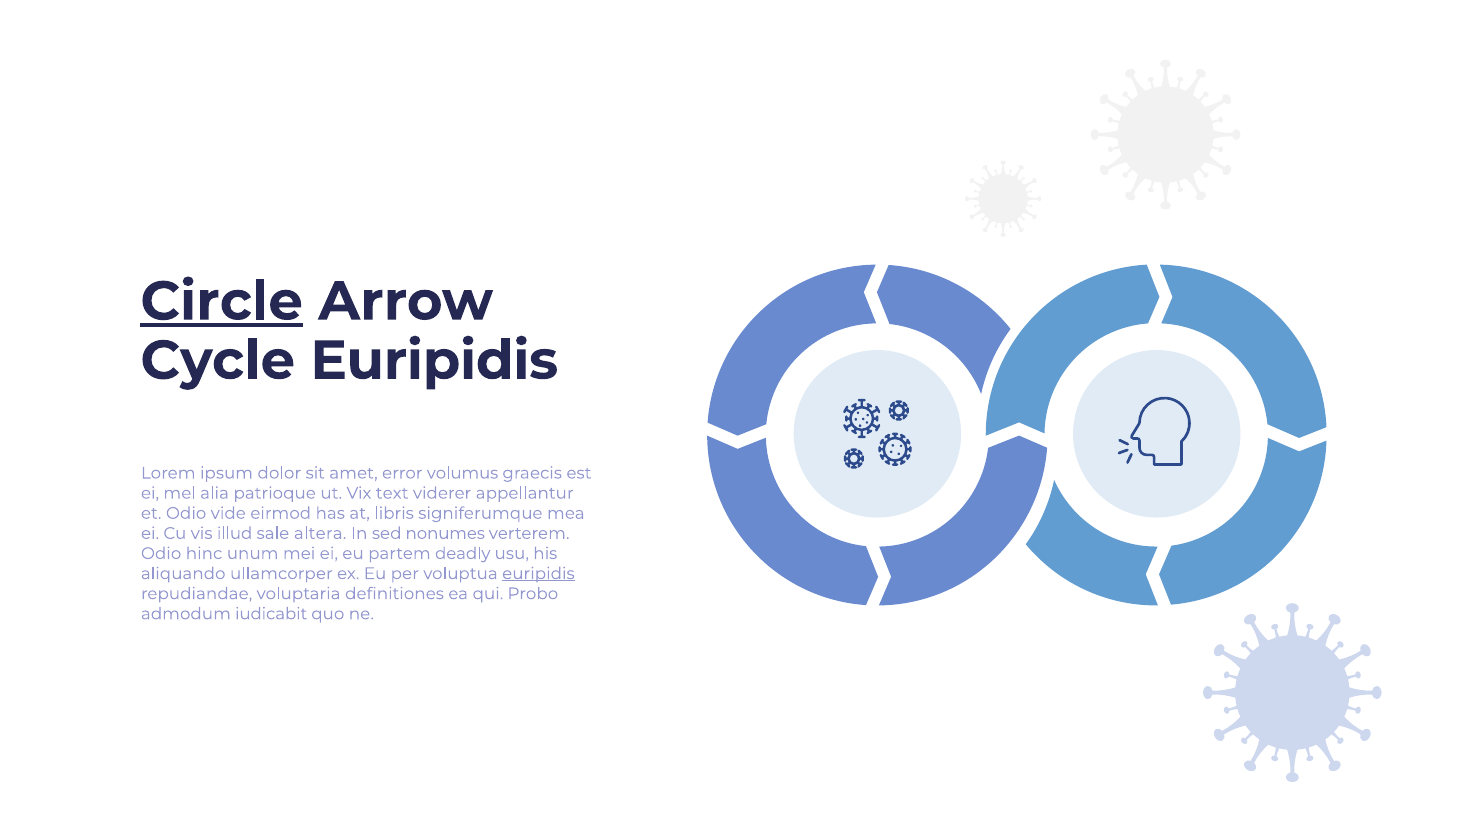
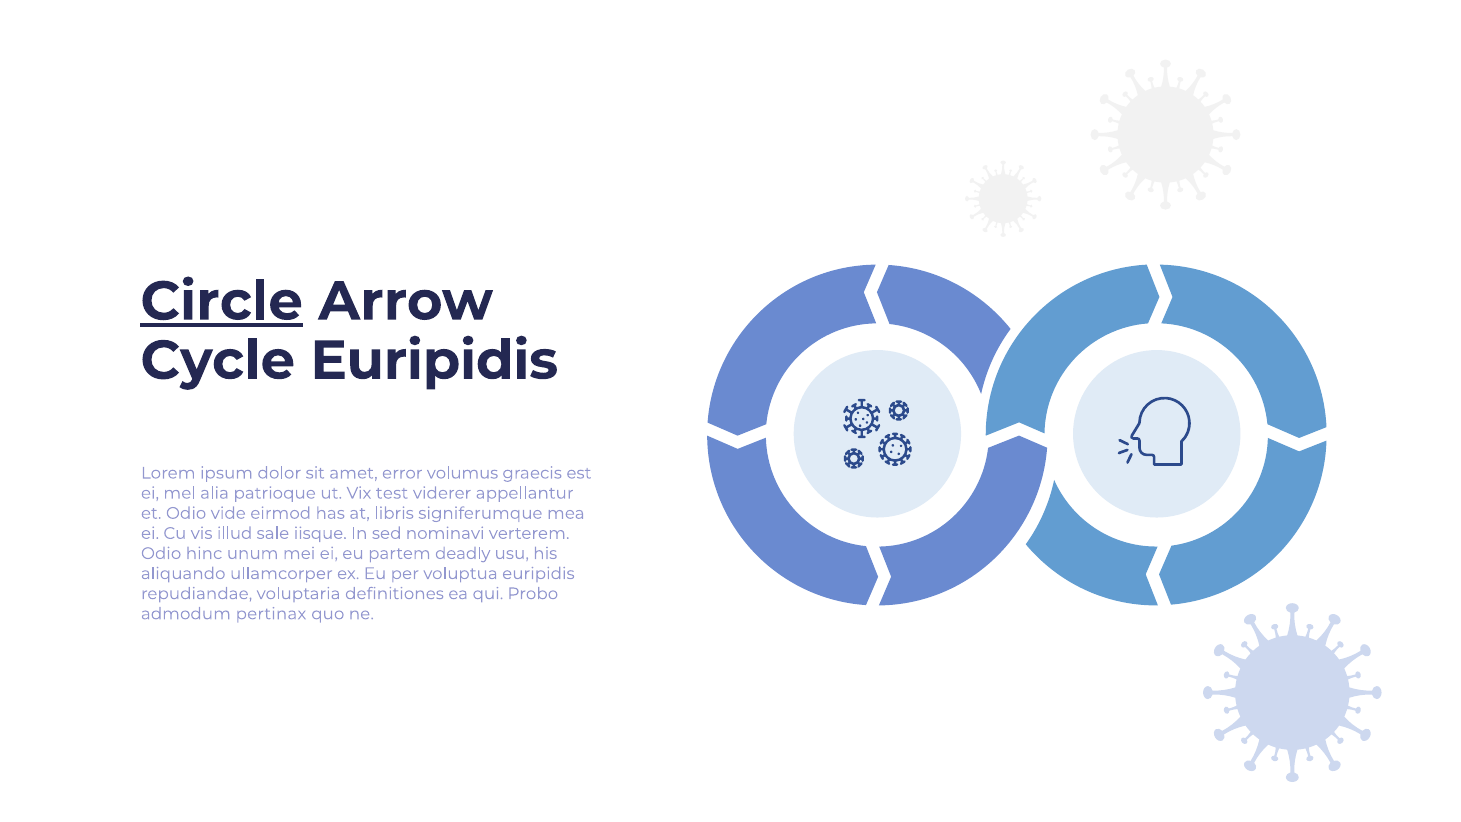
text: text -> test
altera: altera -> iisque
nonumes: nonumes -> nominavi
euripidis at (538, 573) underline: present -> none
iudicabit: iudicabit -> pertinax
